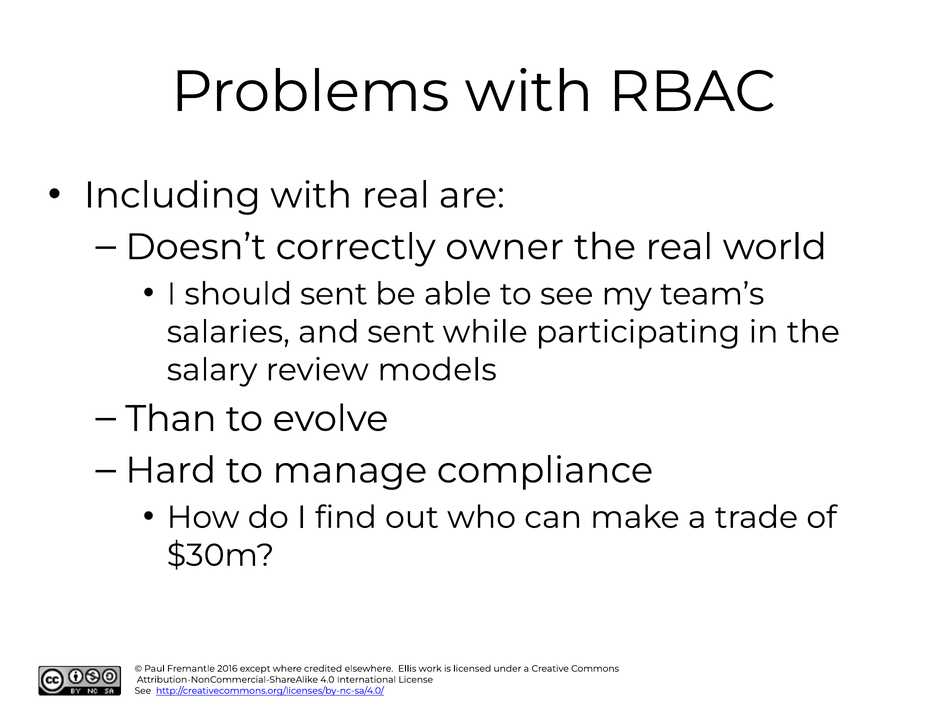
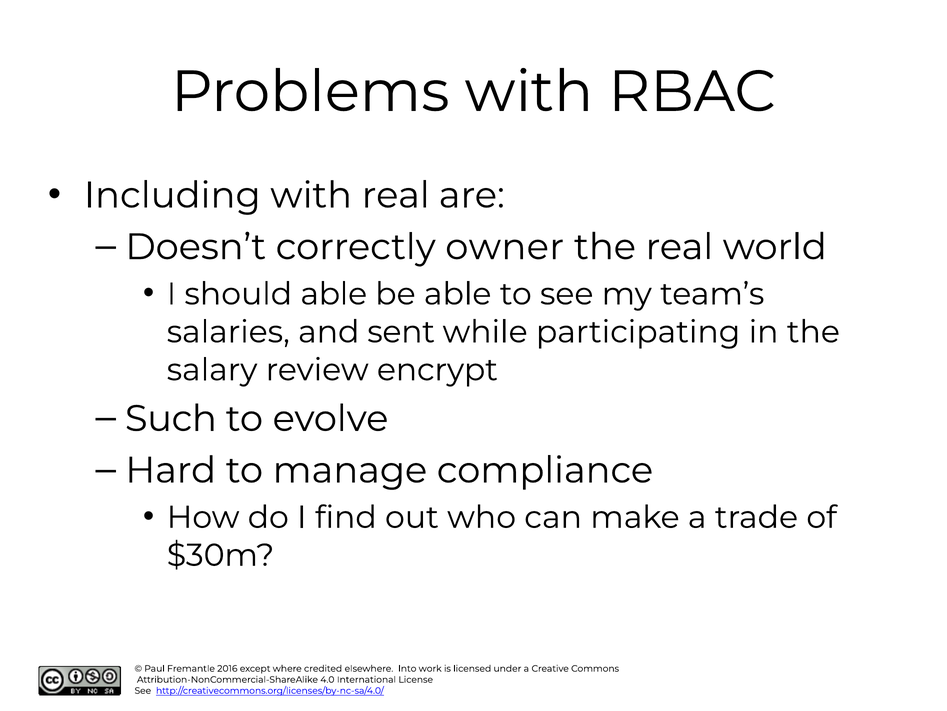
should sent: sent -> able
models: models -> encrypt
Than: Than -> Such
Ellis: Ellis -> Into
